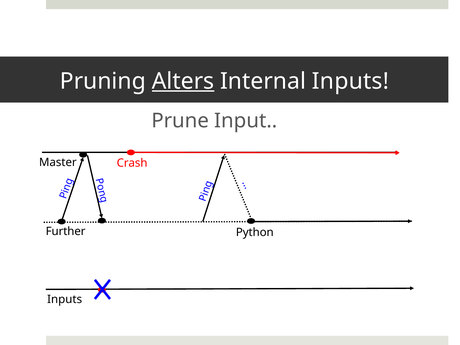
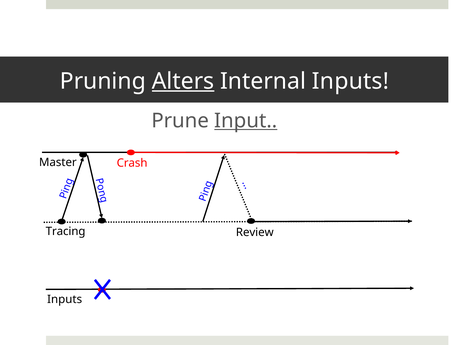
Input underline: none -> present
Further: Further -> Tracing
Python: Python -> Review
